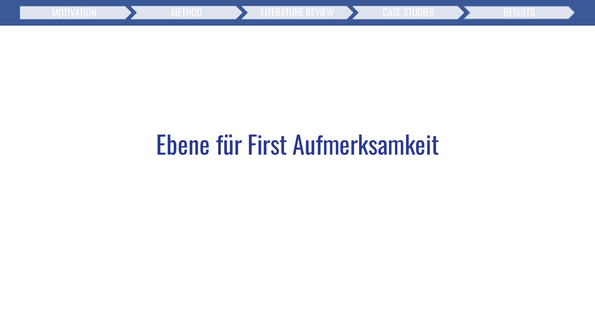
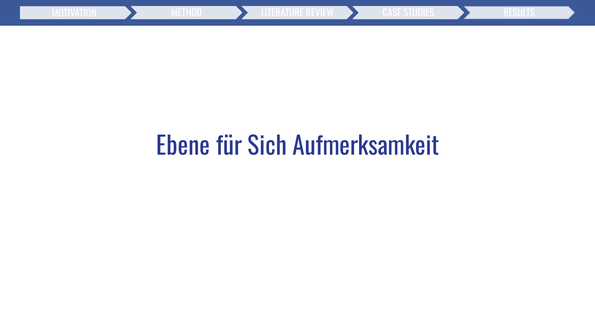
First: First -> Sich
